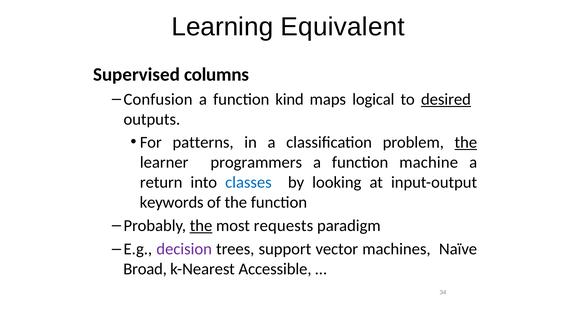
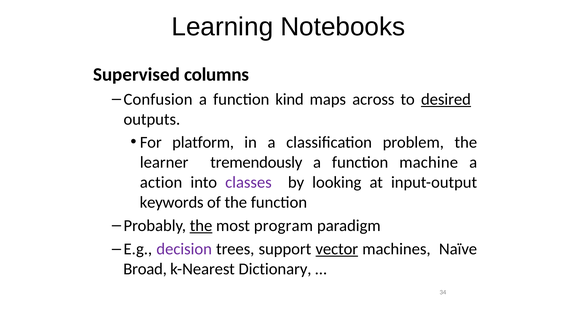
Equivalent: Equivalent -> Notebooks
logical: logical -> across
patterns: patterns -> platform
the at (466, 142) underline: present -> none
programmers: programmers -> tremendously
return: return -> action
classes colour: blue -> purple
requests: requests -> program
vector underline: none -> present
Accessible: Accessible -> Dictionary
